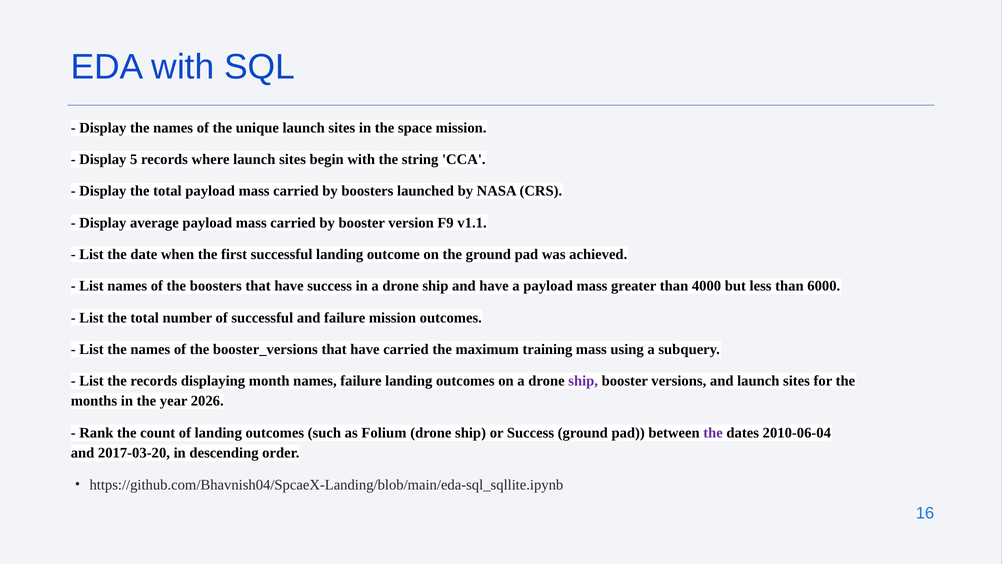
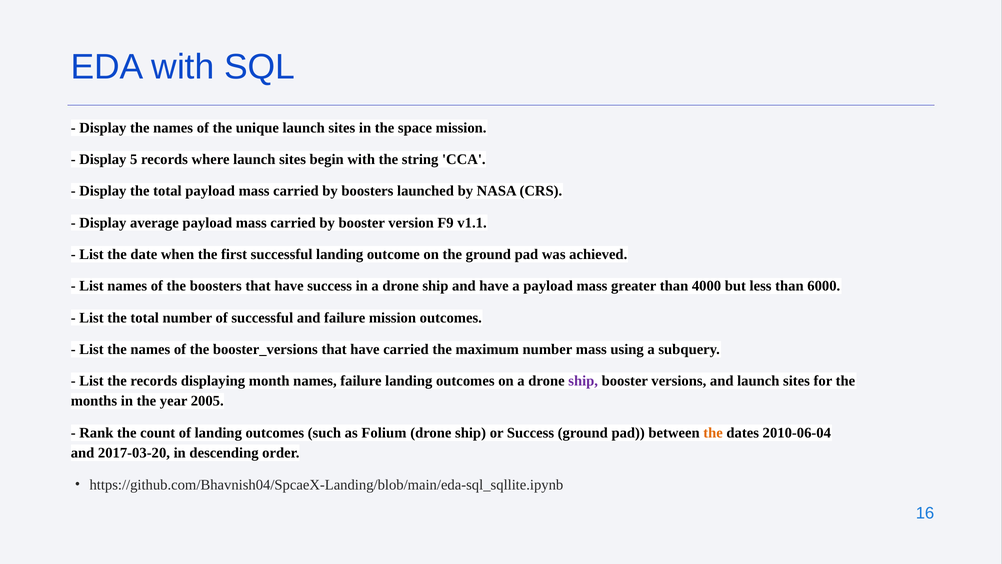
maximum training: training -> number
2026: 2026 -> 2005
the at (713, 432) colour: purple -> orange
